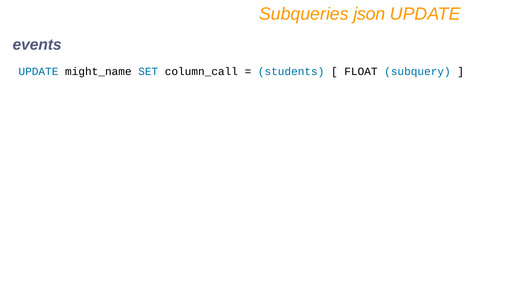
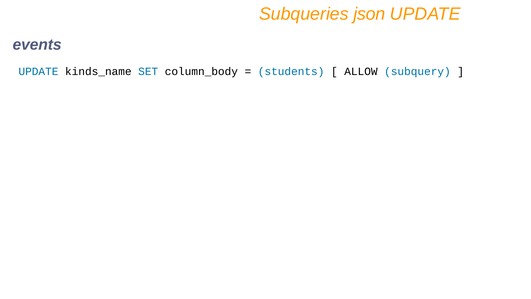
might_name: might_name -> kinds_name
column_call: column_call -> column_body
FLOAT: FLOAT -> ALLOW
